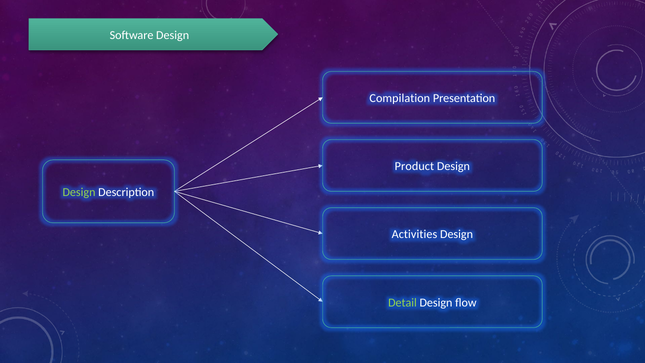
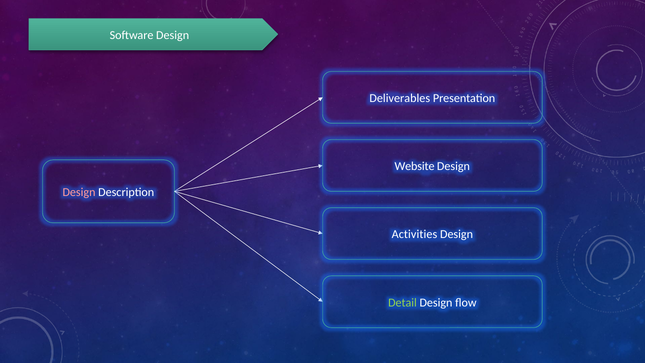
Compilation: Compilation -> Deliverables
Product: Product -> Website
Design at (79, 192) colour: light green -> pink
